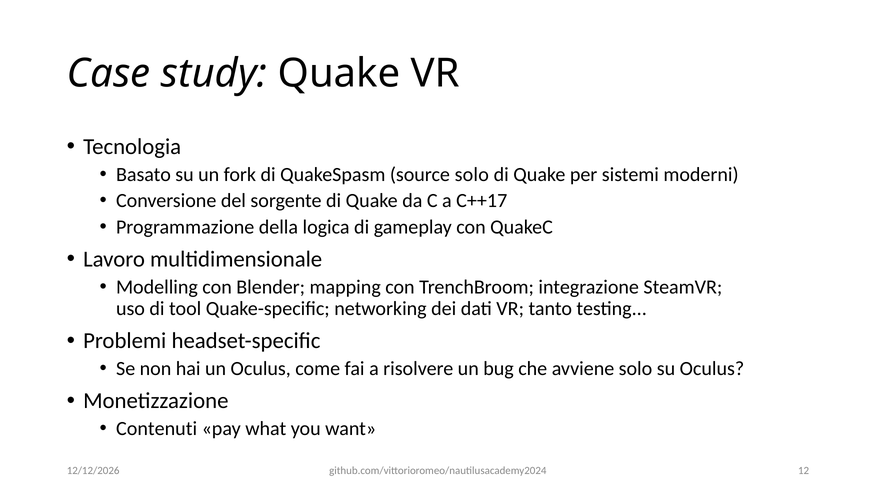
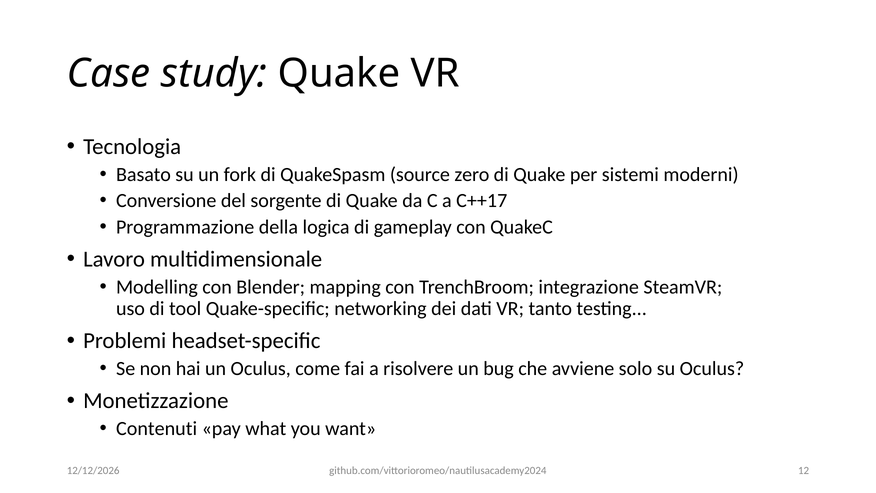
source solo: solo -> zero
